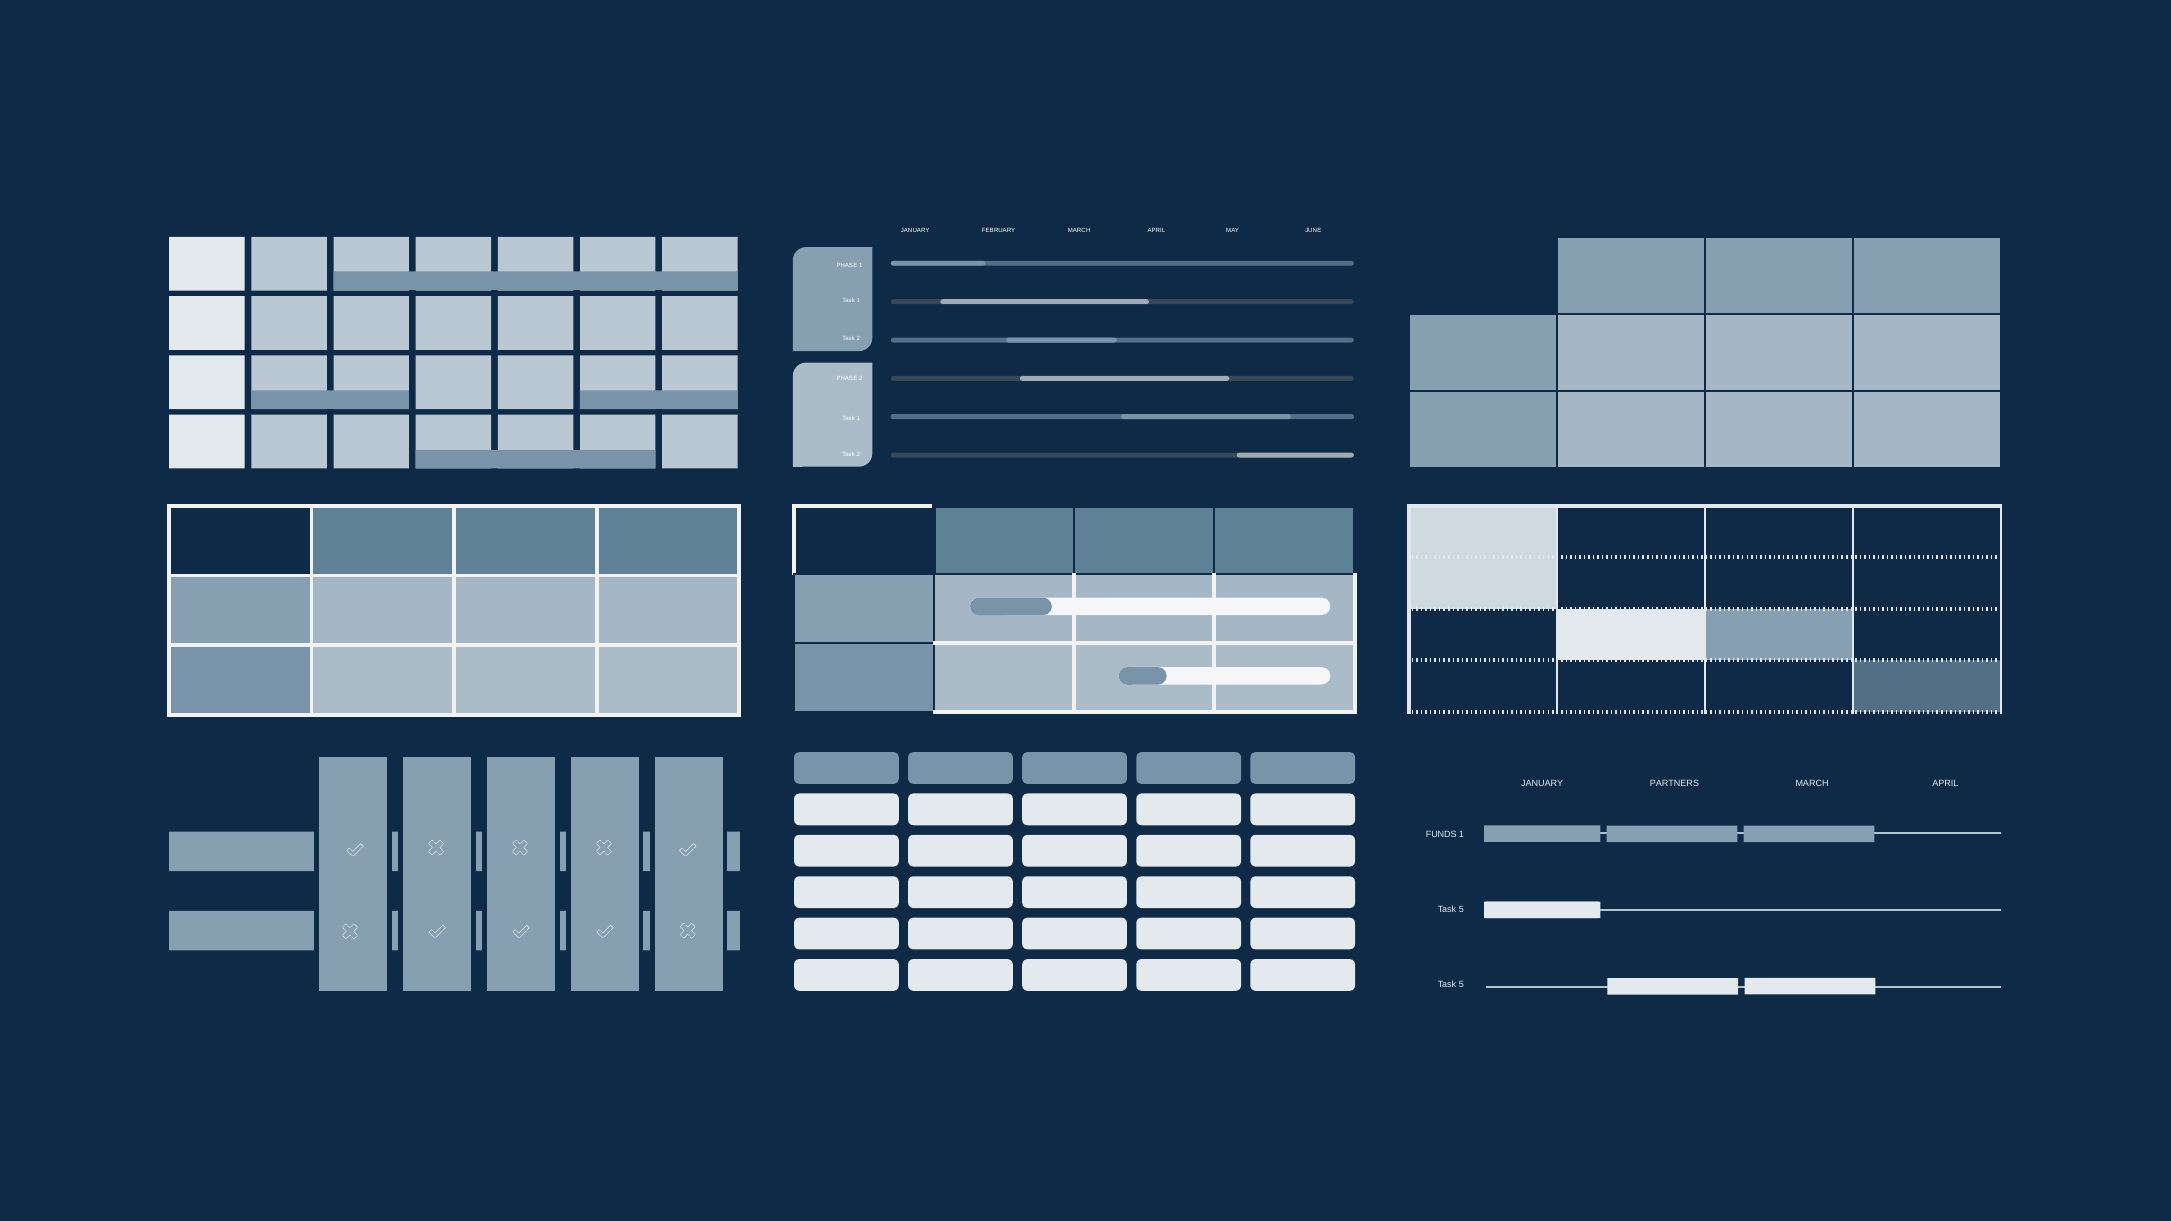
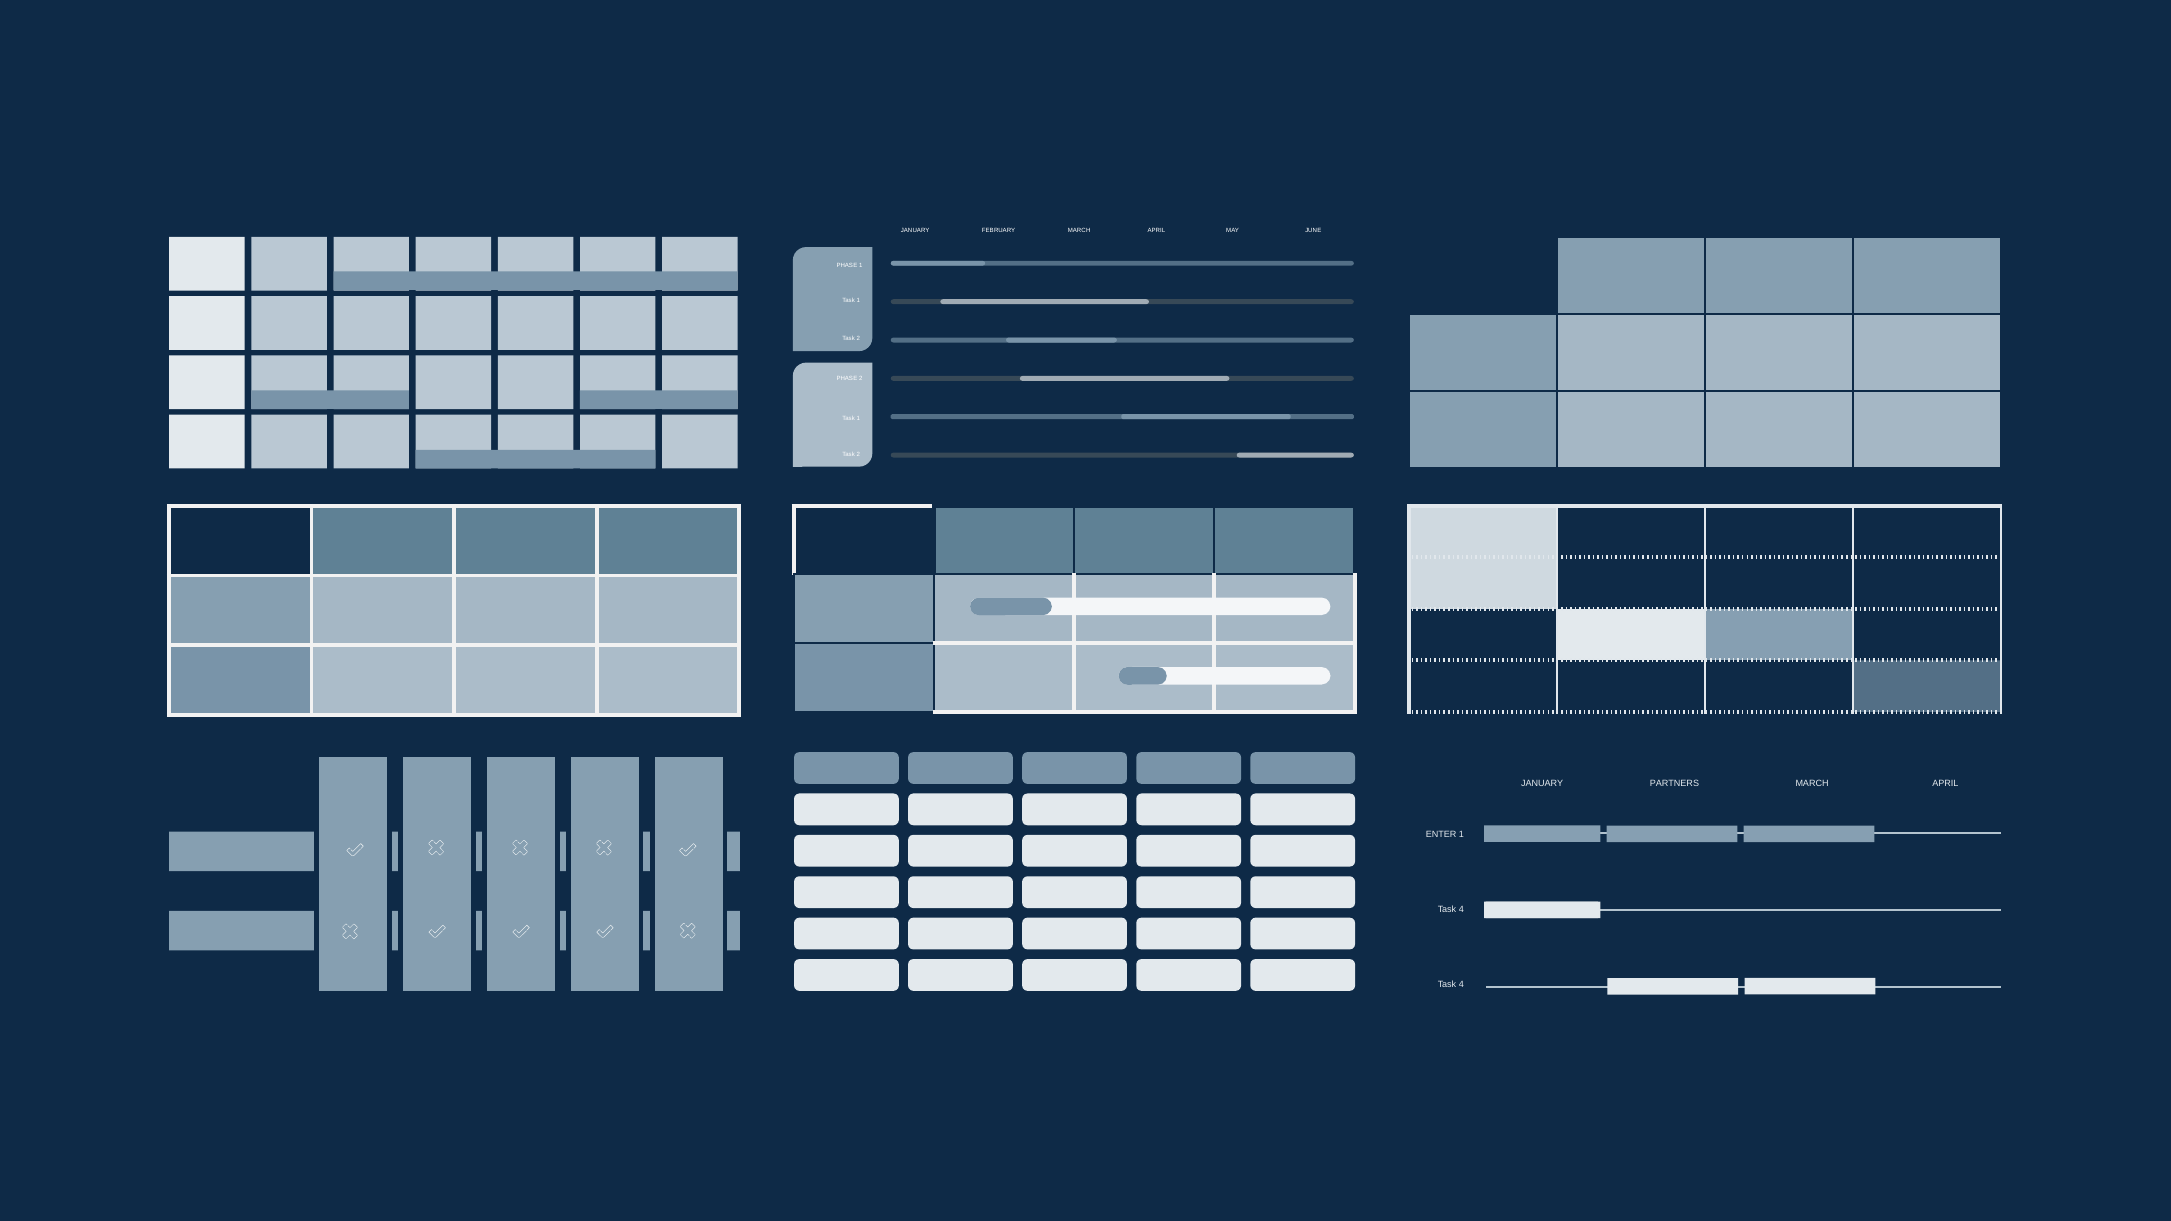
FUNDS: FUNDS -> ENTER
5 at (1461, 909): 5 -> 4
5 at (1461, 984): 5 -> 4
